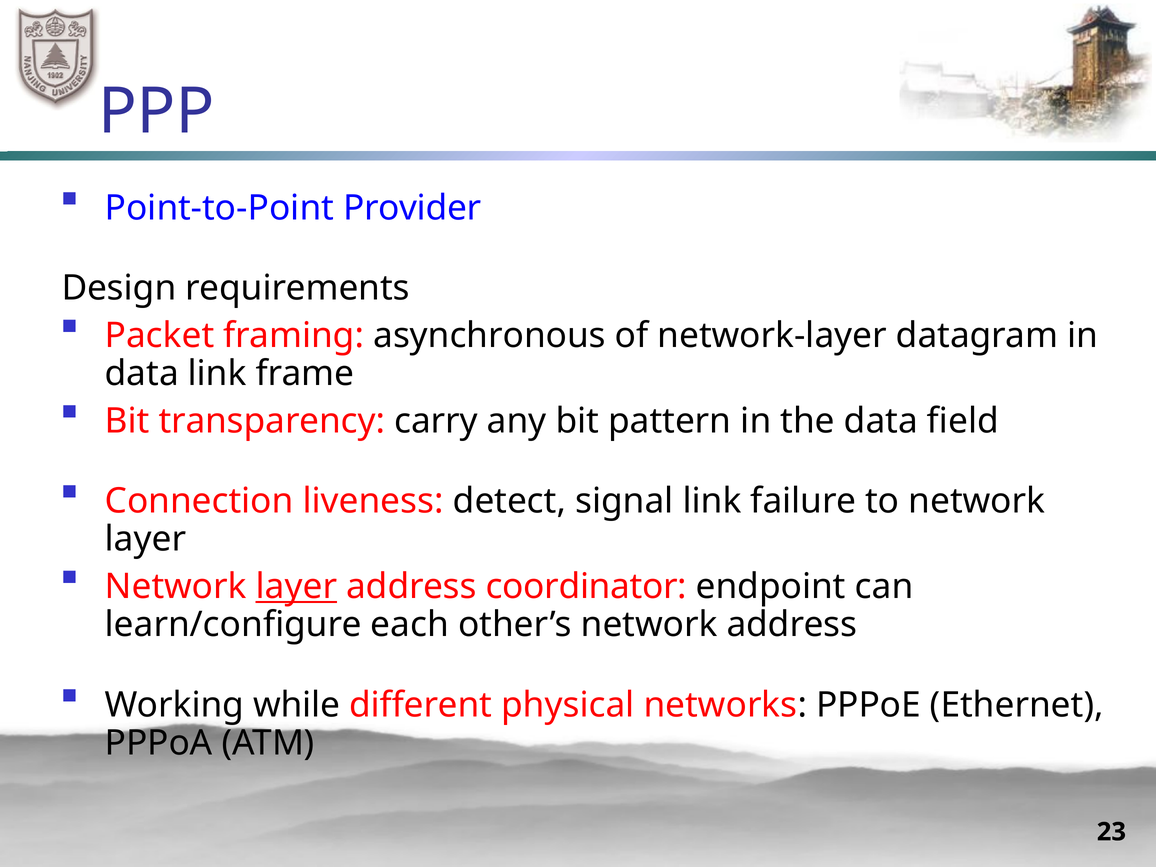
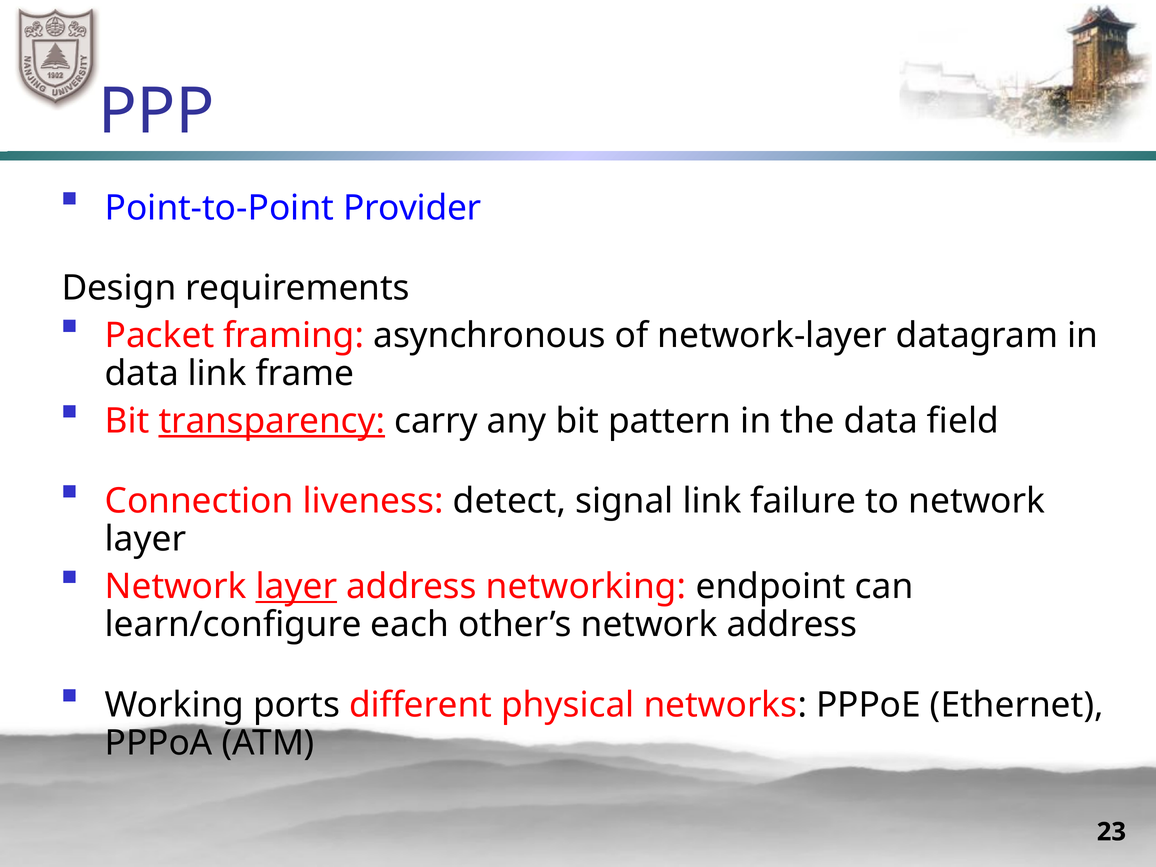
transparency underline: none -> present
coordinator: coordinator -> networking
while: while -> ports
